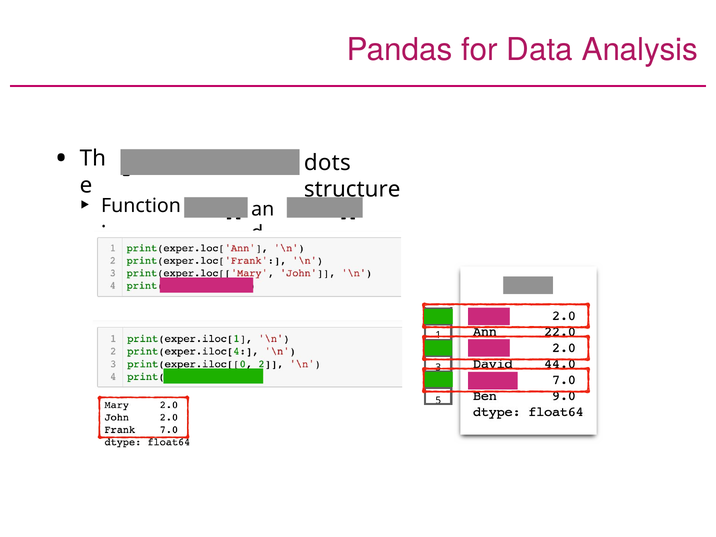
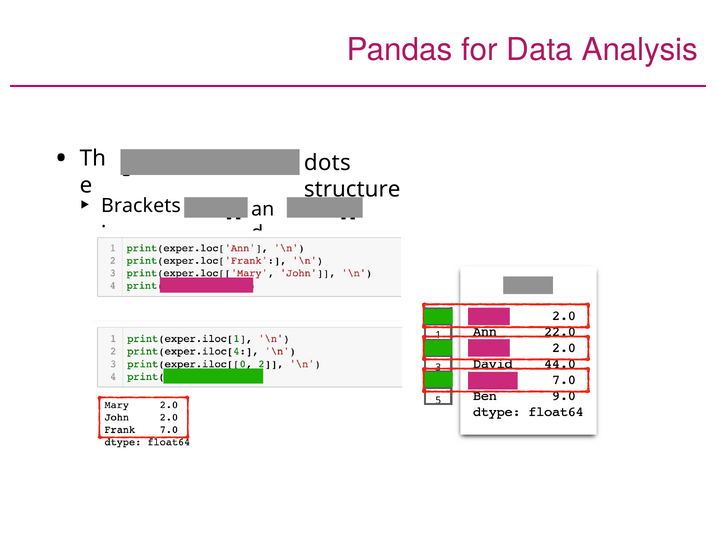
Function: Function -> Brackets
